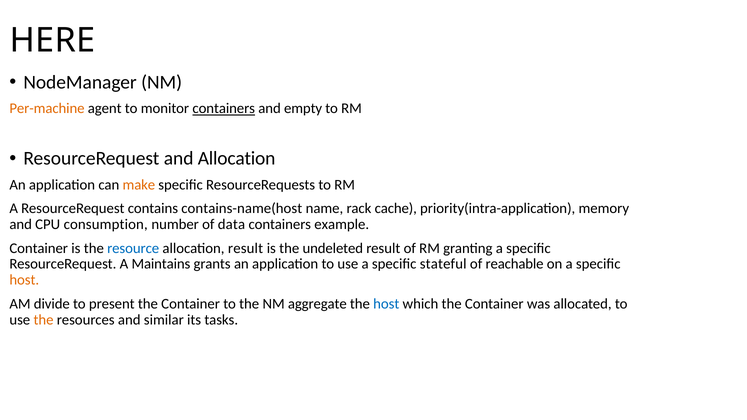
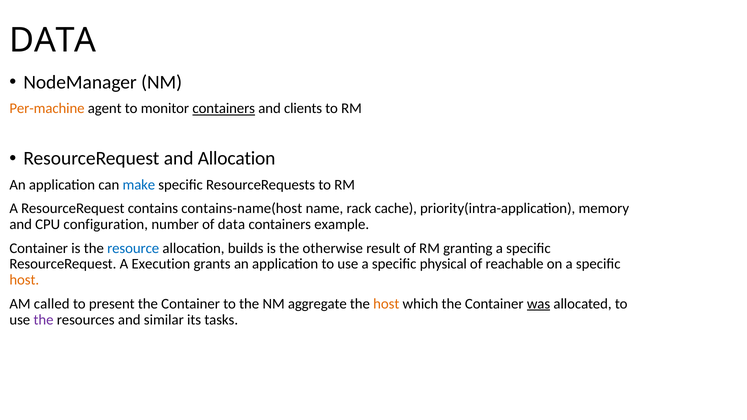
HERE at (52, 40): HERE -> DATA
empty: empty -> clients
make colour: orange -> blue
consumption: consumption -> configuration
allocation result: result -> builds
undeleted: undeleted -> otherwise
Maintains: Maintains -> Execution
stateful: stateful -> physical
divide: divide -> called
host at (386, 304) colour: blue -> orange
was underline: none -> present
the at (44, 320) colour: orange -> purple
